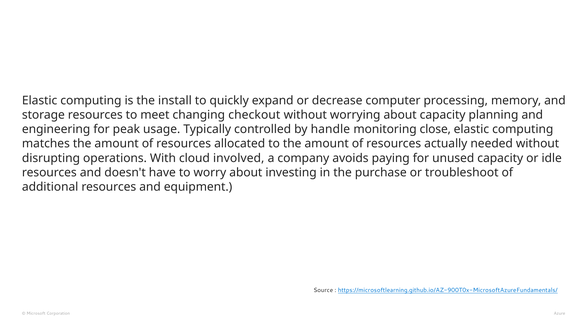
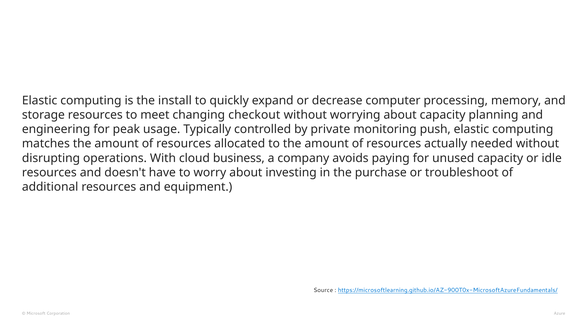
handle: handle -> private
close: close -> push
involved: involved -> business
